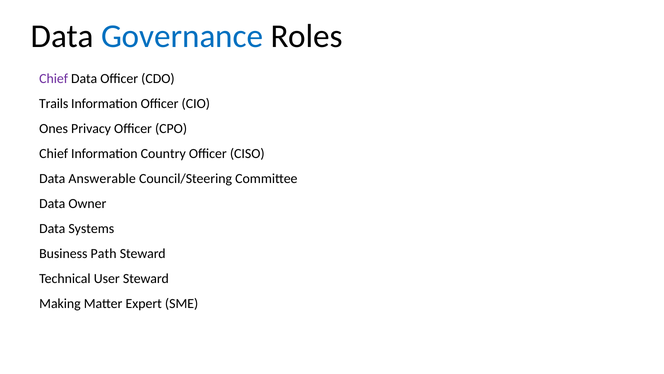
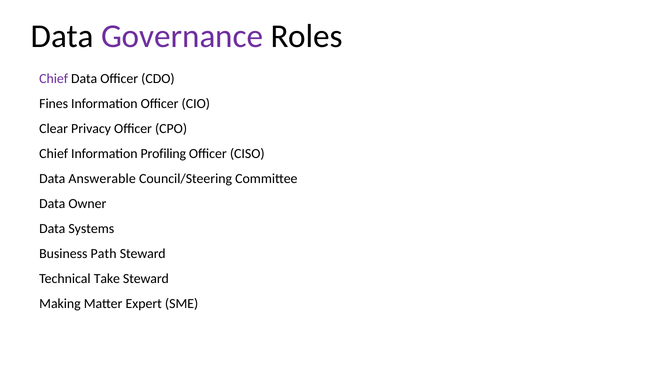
Governance colour: blue -> purple
Trails: Trails -> Fines
Ones: Ones -> Clear
Country: Country -> Profiling
User: User -> Take
